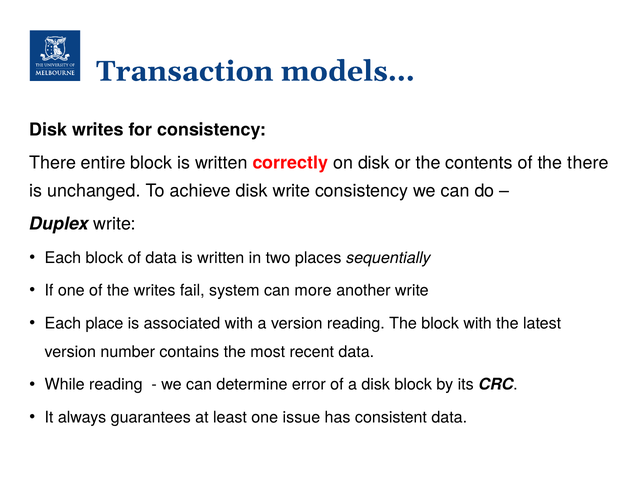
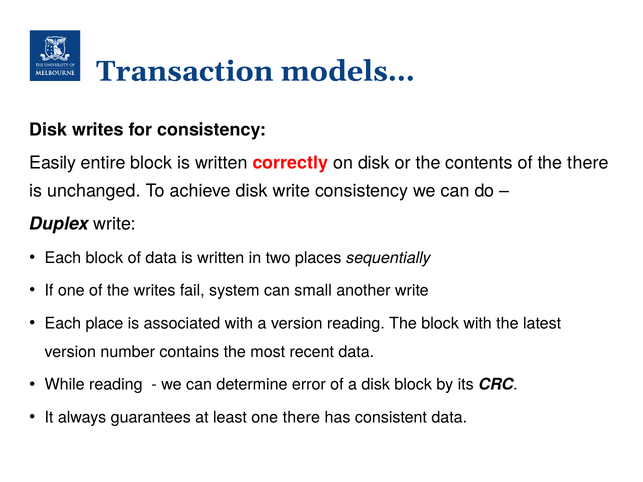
There at (53, 163): There -> Easily
more: more -> small
one issue: issue -> there
